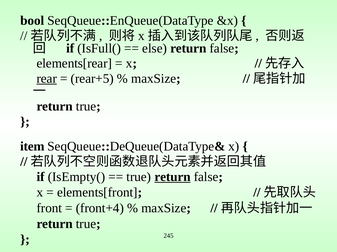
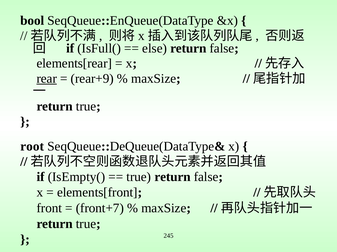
rear+5: rear+5 -> rear+9
item: item -> root
return at (173, 177) underline: present -> none
front+4: front+4 -> front+7
